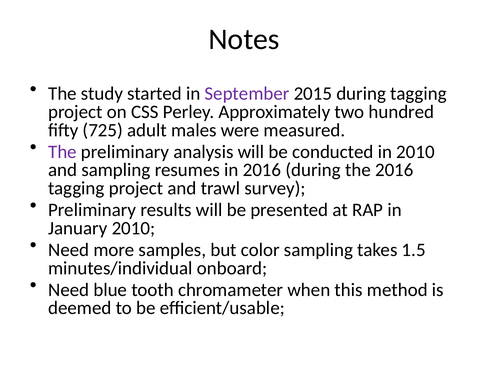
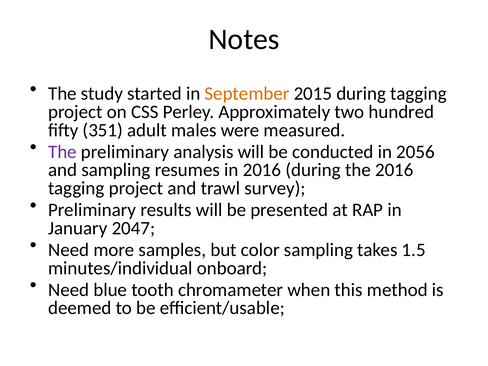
September colour: purple -> orange
725: 725 -> 351
in 2010: 2010 -> 2056
January 2010: 2010 -> 2047
